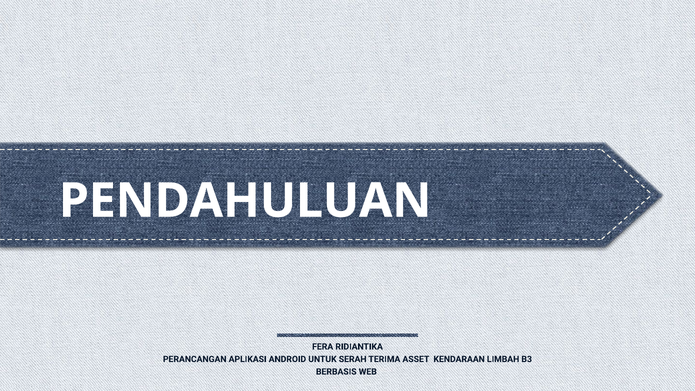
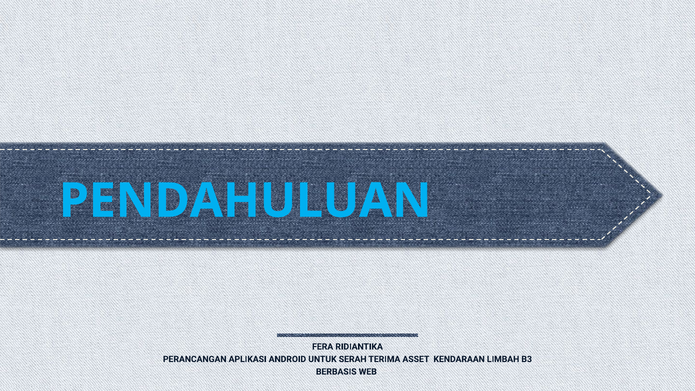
PENDAHULUAN colour: white -> light blue
